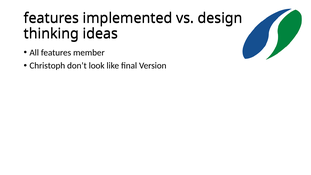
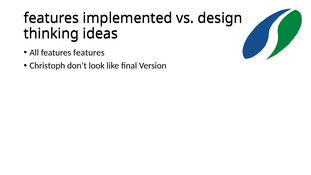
features member: member -> features
